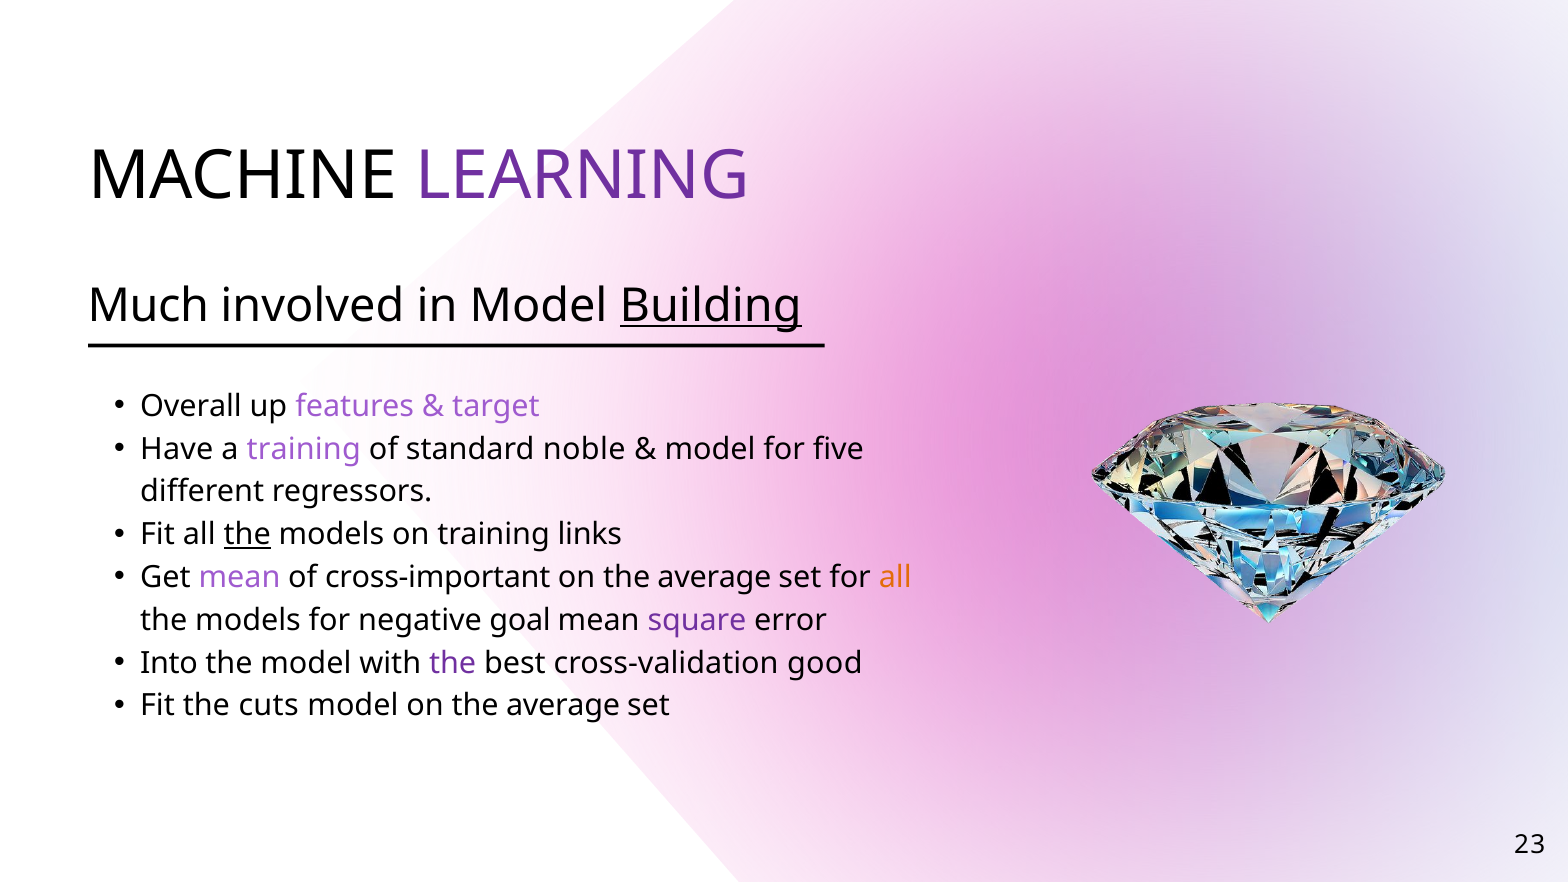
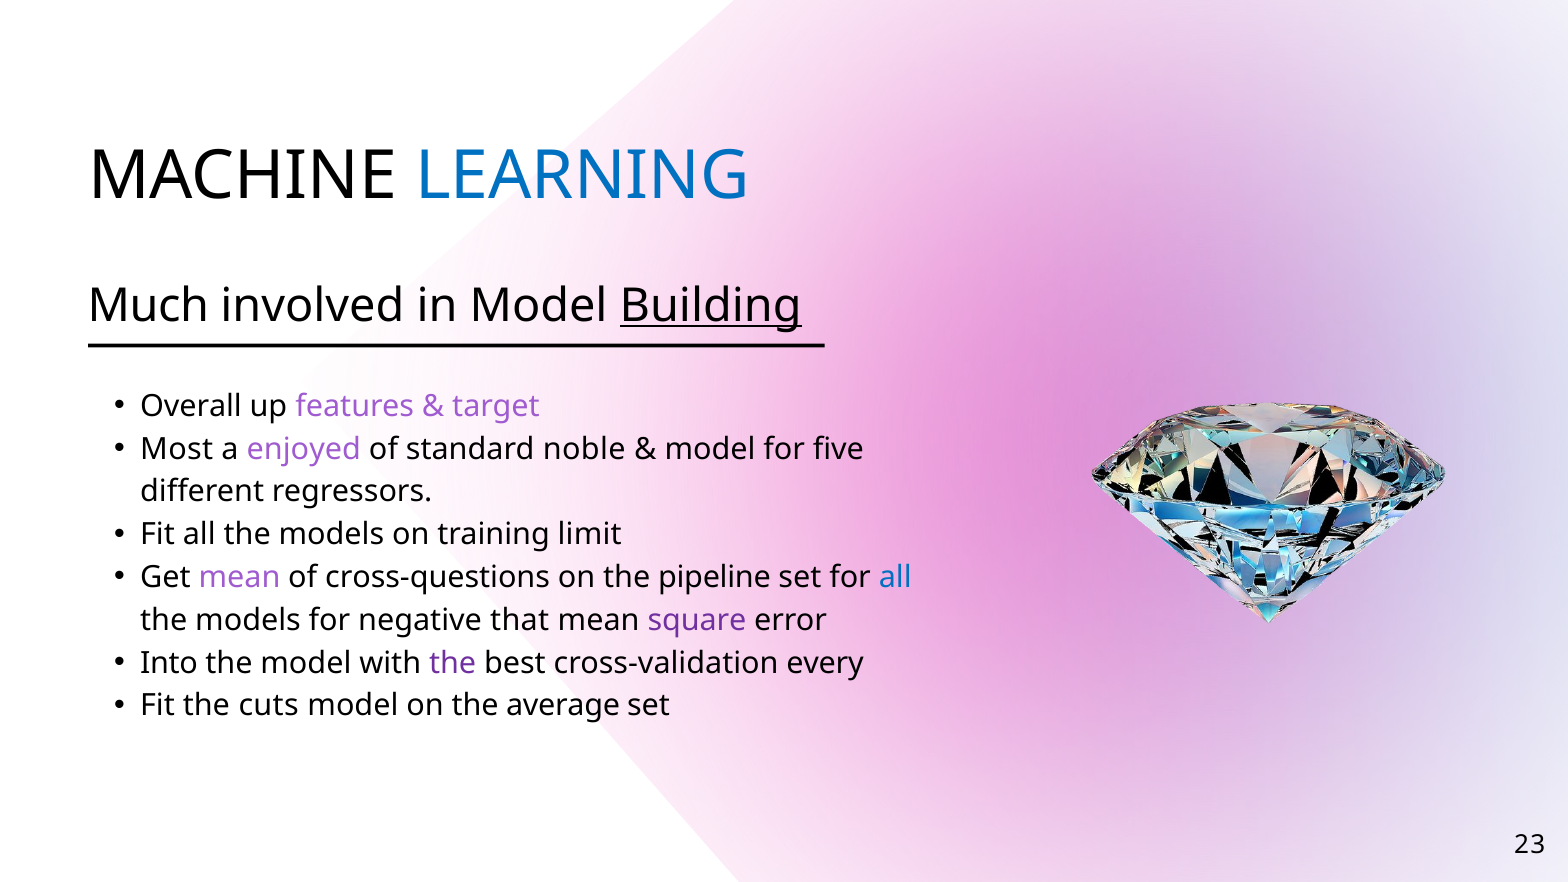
LEARNING colour: purple -> blue
Have: Have -> Most
a training: training -> enjoyed
the at (247, 535) underline: present -> none
links: links -> limit
cross-important: cross-important -> cross-questions
average at (714, 577): average -> pipeline
all at (895, 577) colour: orange -> blue
goal: goal -> that
good: good -> every
